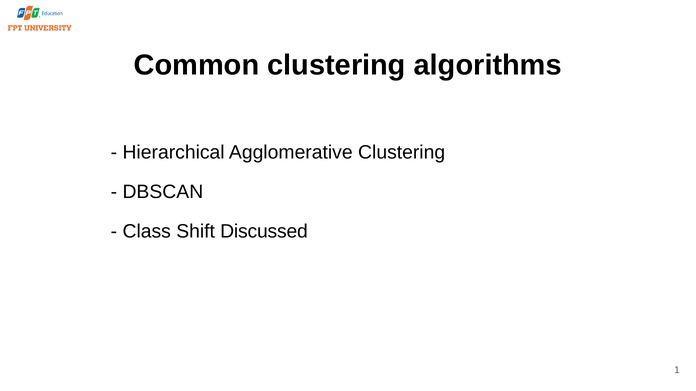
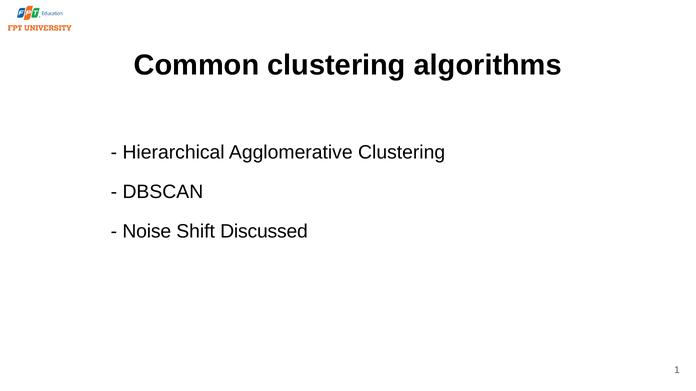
Class: Class -> Noise
